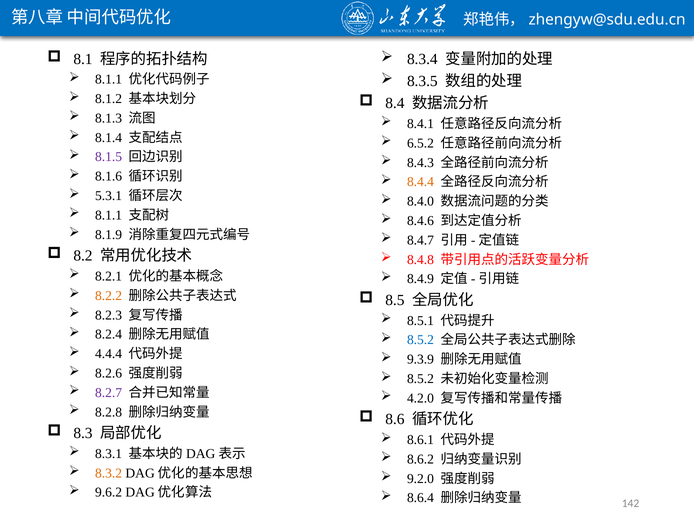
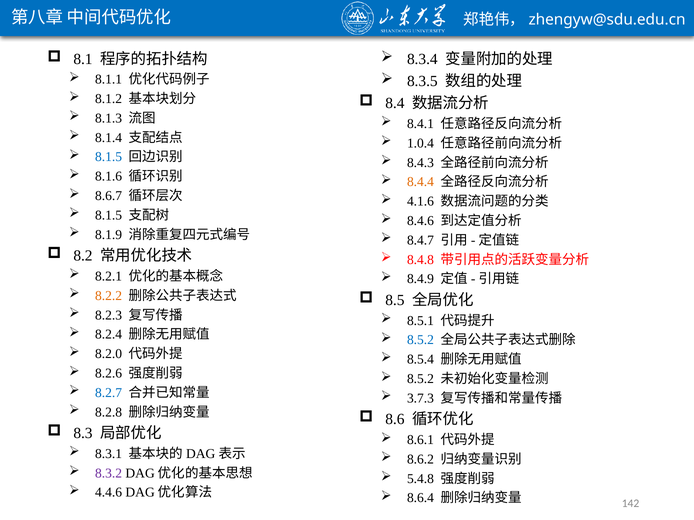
6.5.2: 6.5.2 -> 1.0.4
8.1.5 at (109, 157) colour: purple -> blue
5.3.1: 5.3.1 -> 8.6.7
8.4.0: 8.4.0 -> 4.1.6
8.1.1 at (109, 215): 8.1.1 -> 8.1.5
4.4.4: 4.4.4 -> 8.2.0
9.3.9: 9.3.9 -> 8.5.4
8.2.7 colour: purple -> blue
4.2.0: 4.2.0 -> 3.7.3
8.3.2 colour: orange -> purple
9.2.0: 9.2.0 -> 5.4.8
9.6.2: 9.6.2 -> 4.4.6
